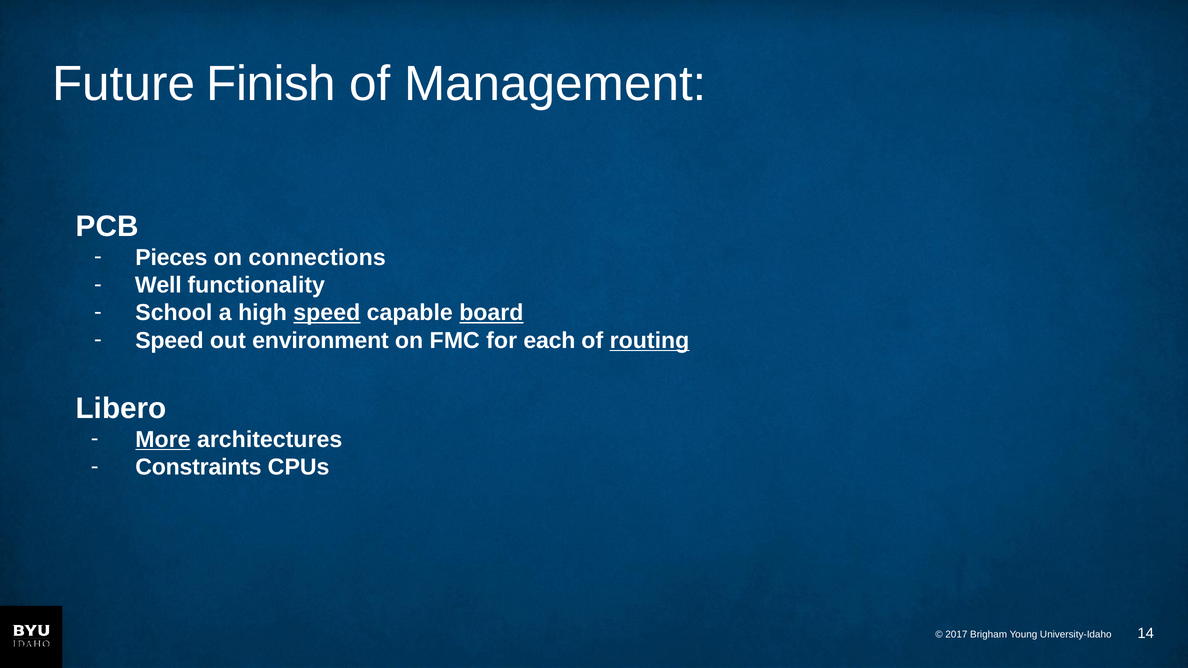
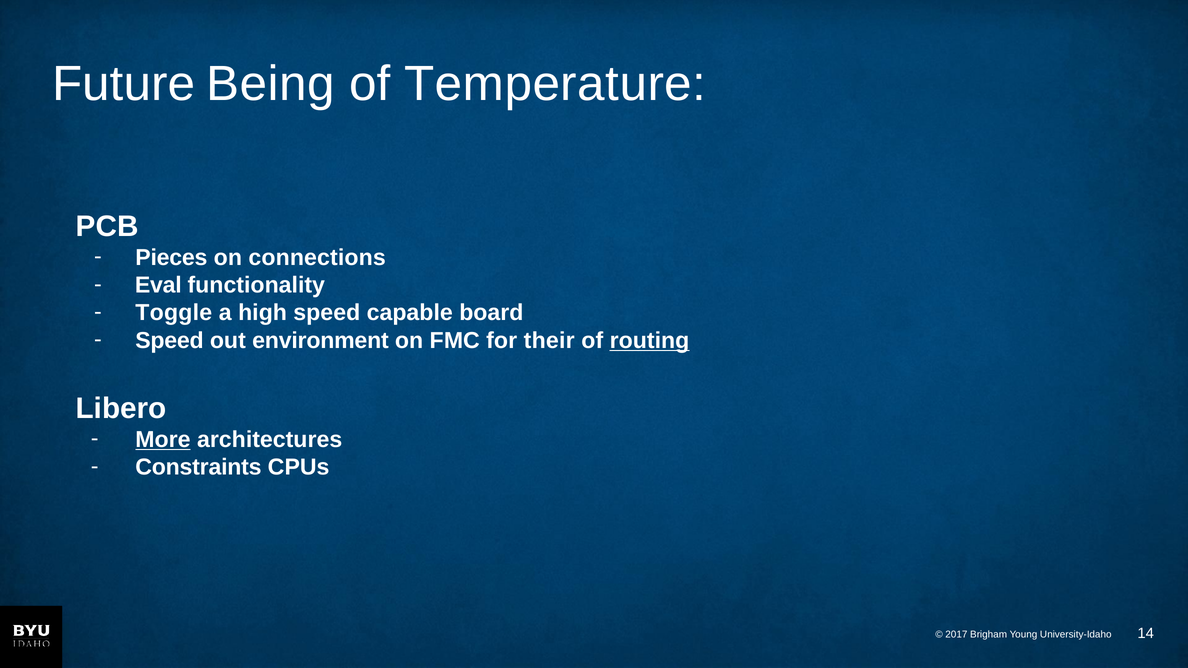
Finish: Finish -> Being
Management: Management -> Temperature
Well: Well -> Eval
School: School -> Toggle
speed at (327, 313) underline: present -> none
board underline: present -> none
each: each -> their
